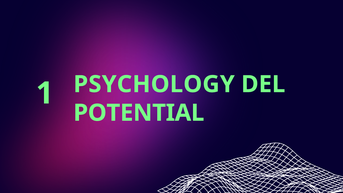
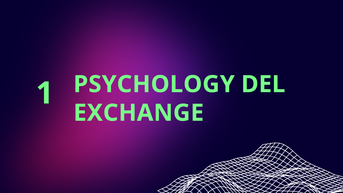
POTENTIAL: POTENTIAL -> EXCHANGE
